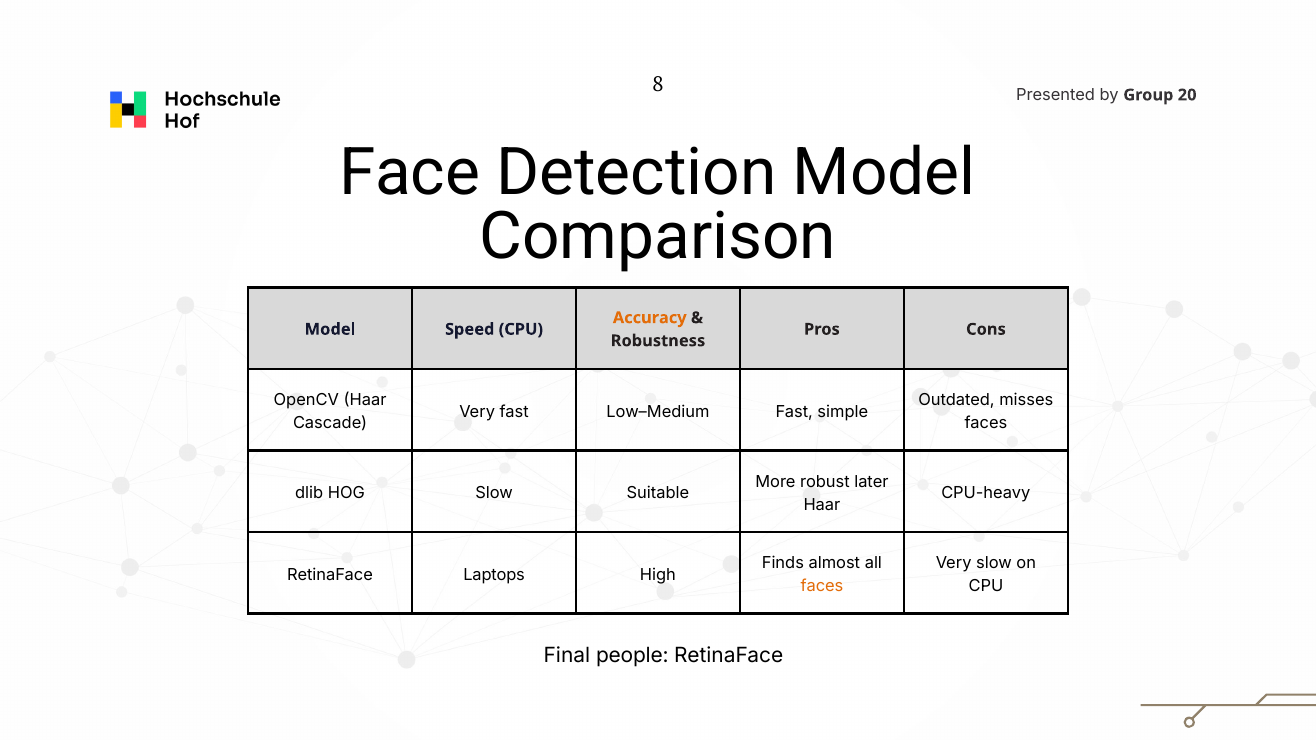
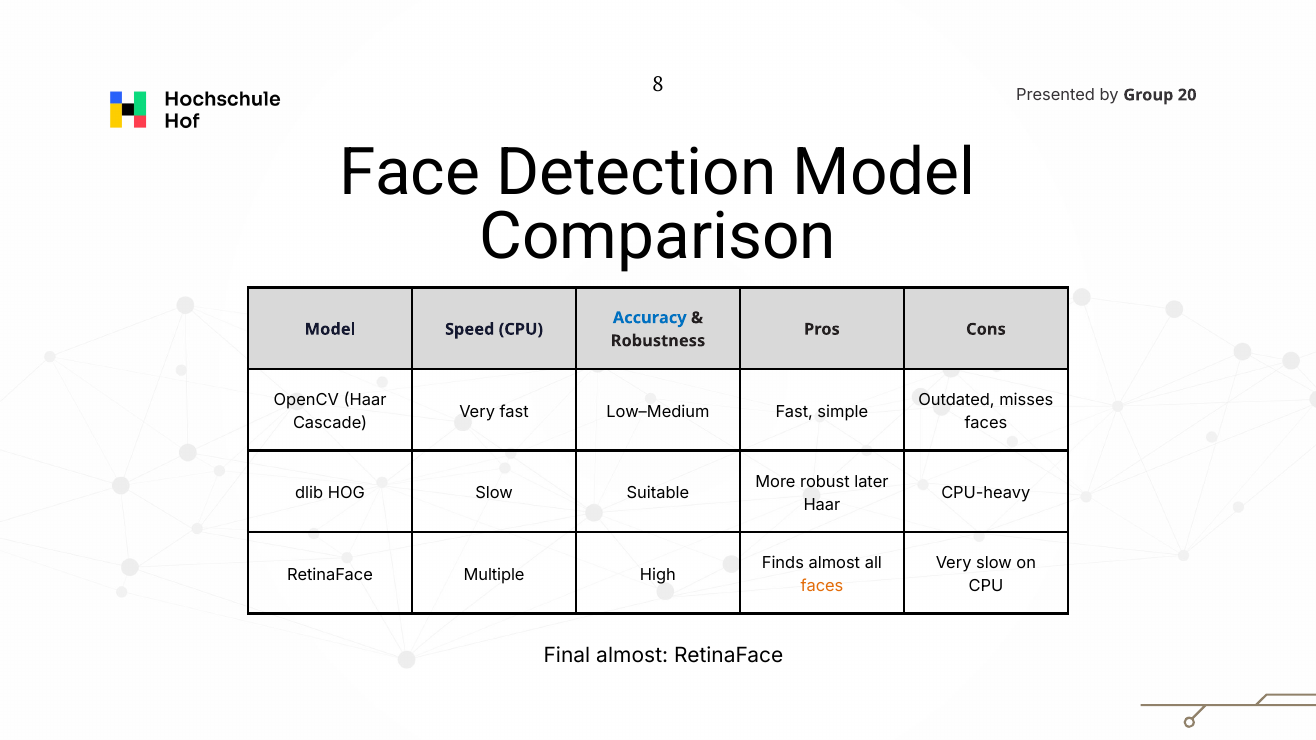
Accuracy colour: orange -> blue
Laptops: Laptops -> Multiple
Final people: people -> almost
